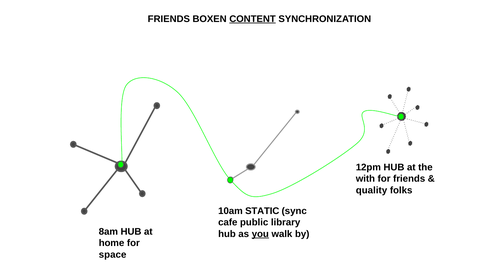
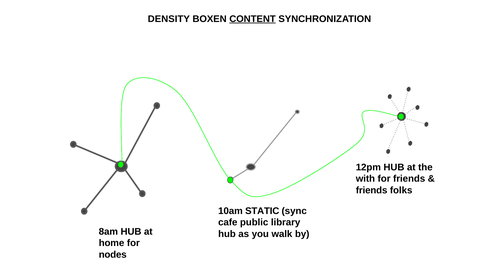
FRIENDS at (169, 19): FRIENDS -> DENSITY
quality at (372, 191): quality -> friends
you underline: present -> none
space: space -> nodes
